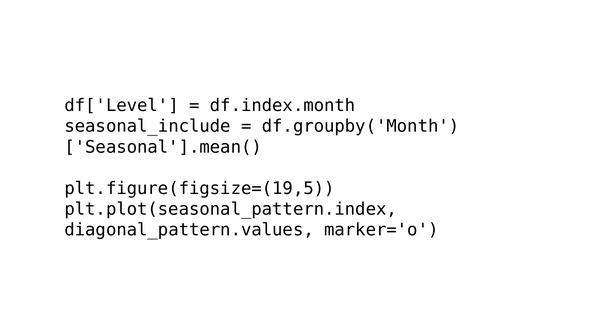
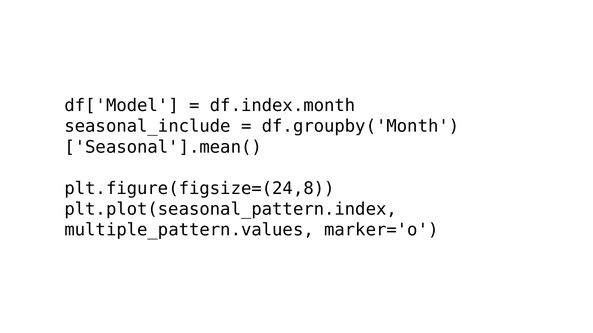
df['Level: df['Level -> df['Model
plt.figure(figsize=(19,5: plt.figure(figsize=(19,5 -> plt.figure(figsize=(24,8
diagonal_pattern.values: diagonal_pattern.values -> multiple_pattern.values
